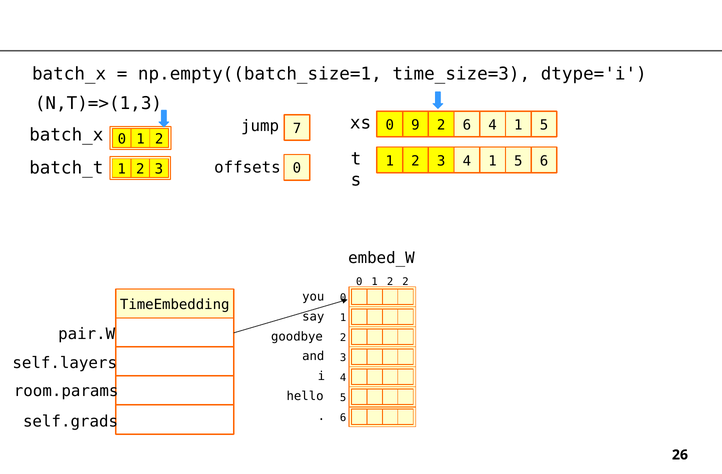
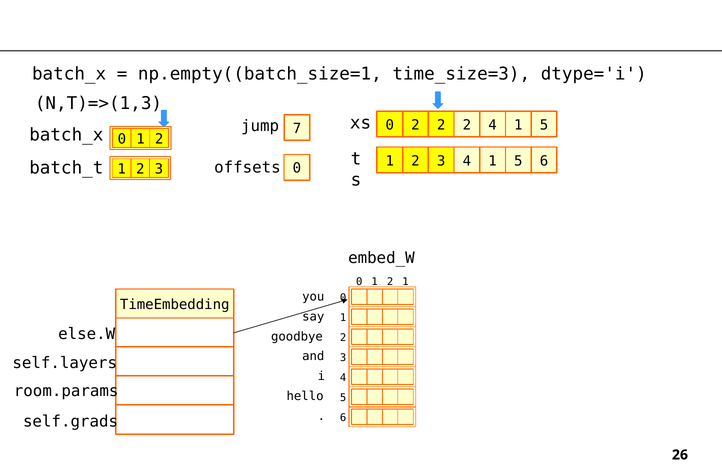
0 9: 9 -> 2
6 at (467, 125): 6 -> 2
2 at (406, 282): 2 -> 1
pair.W: pair.W -> else.W
